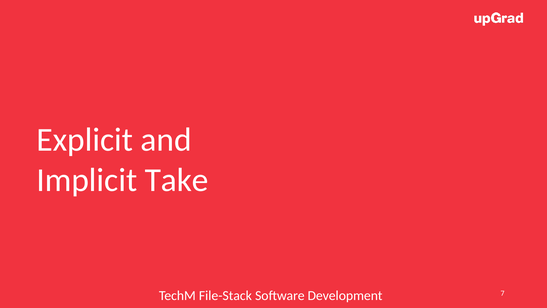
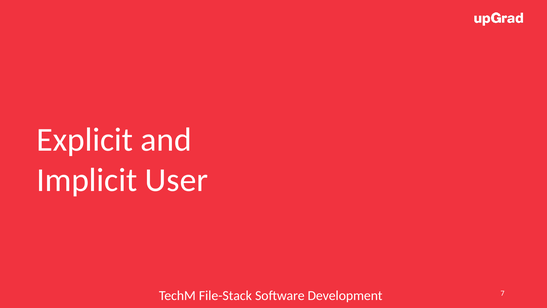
Take: Take -> User
